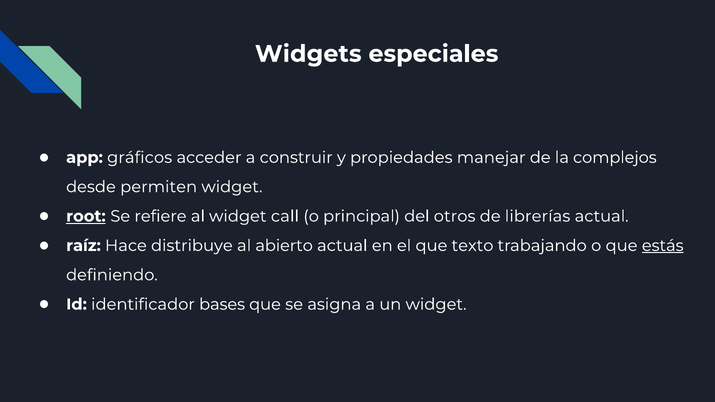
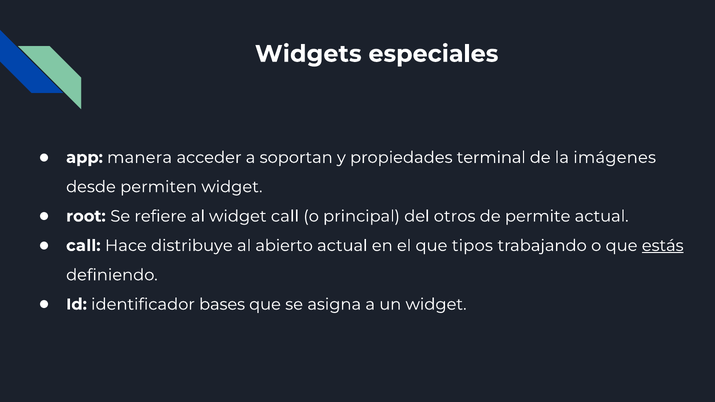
gráficos: gráficos -> manera
construir: construir -> soportan
manejar: manejar -> terminal
complejos: complejos -> imágenes
root underline: present -> none
librerías: librerías -> permite
raíz at (83, 246): raíz -> call
texto: texto -> tipos
